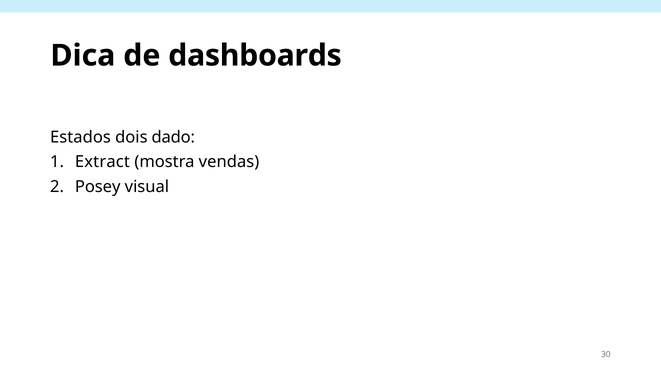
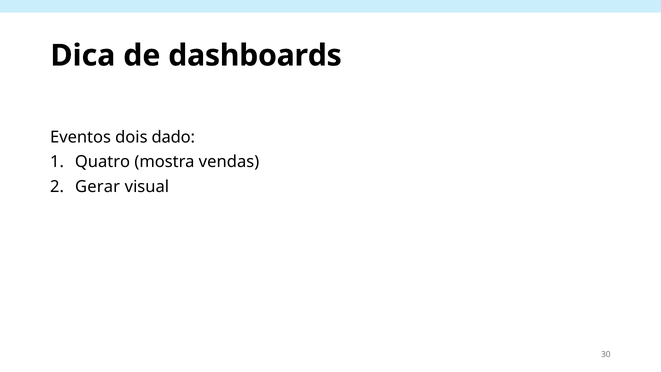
Estados: Estados -> Eventos
Extract: Extract -> Quatro
Posey: Posey -> Gerar
